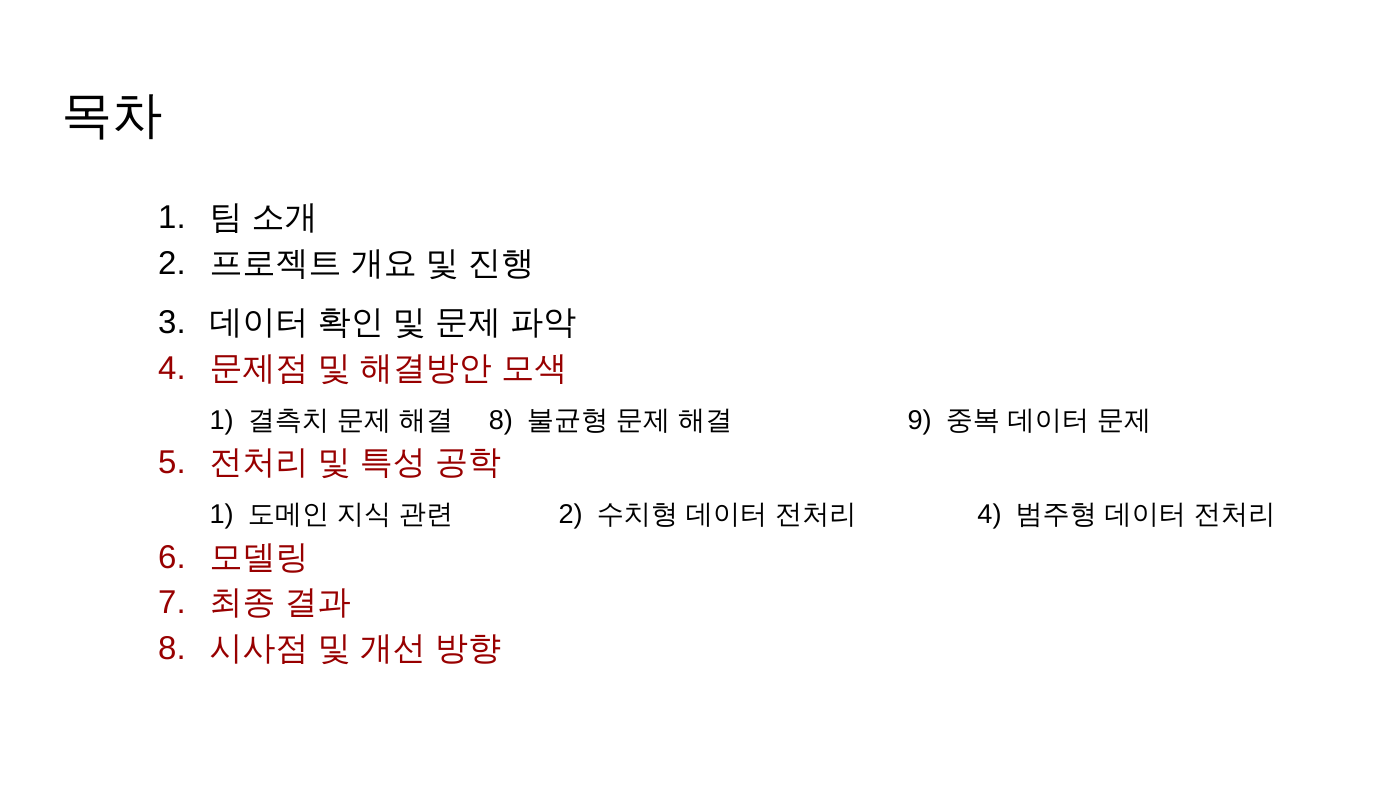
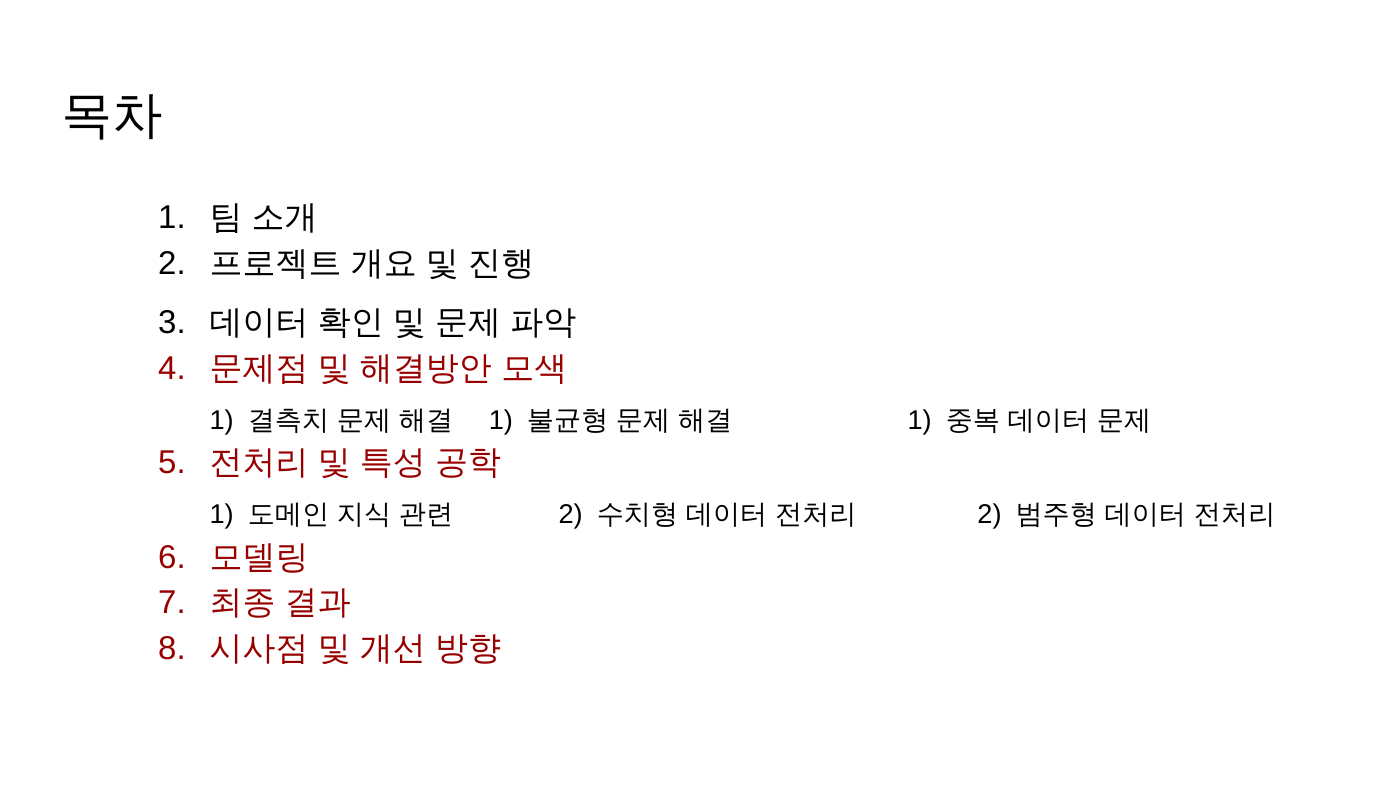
8 at (501, 421): 8 -> 1
9 at (920, 421): 9 -> 1
4 at (989, 515): 4 -> 2
